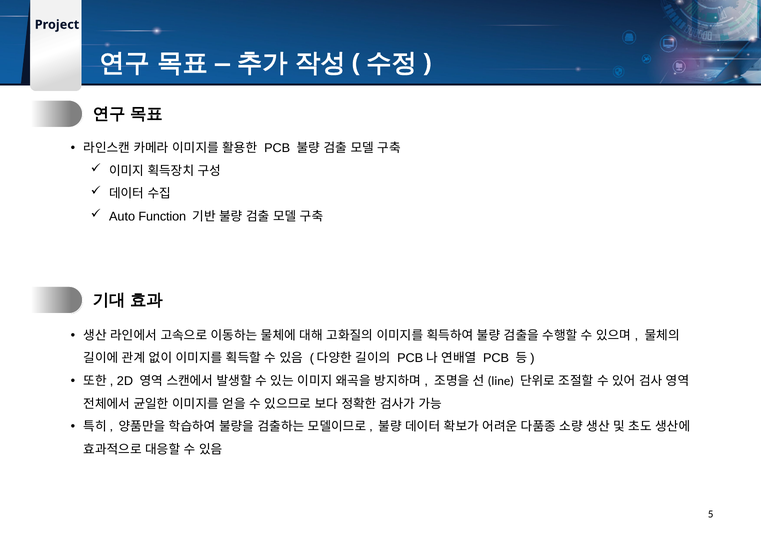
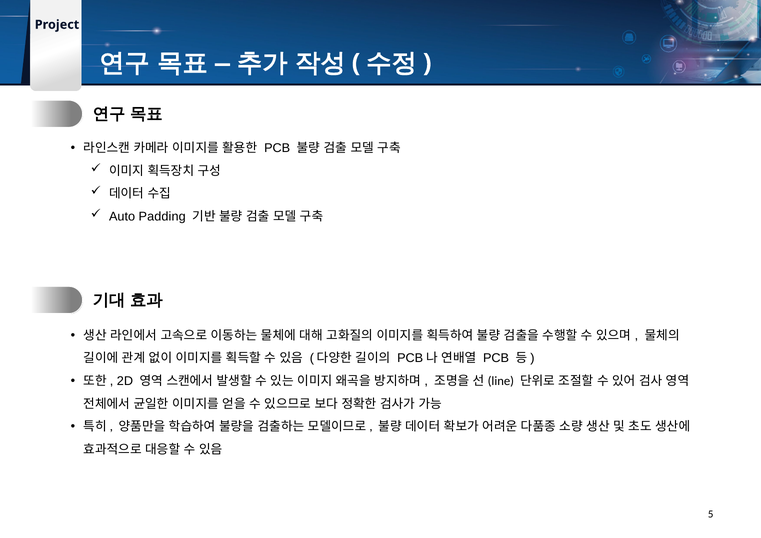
Function: Function -> Padding
